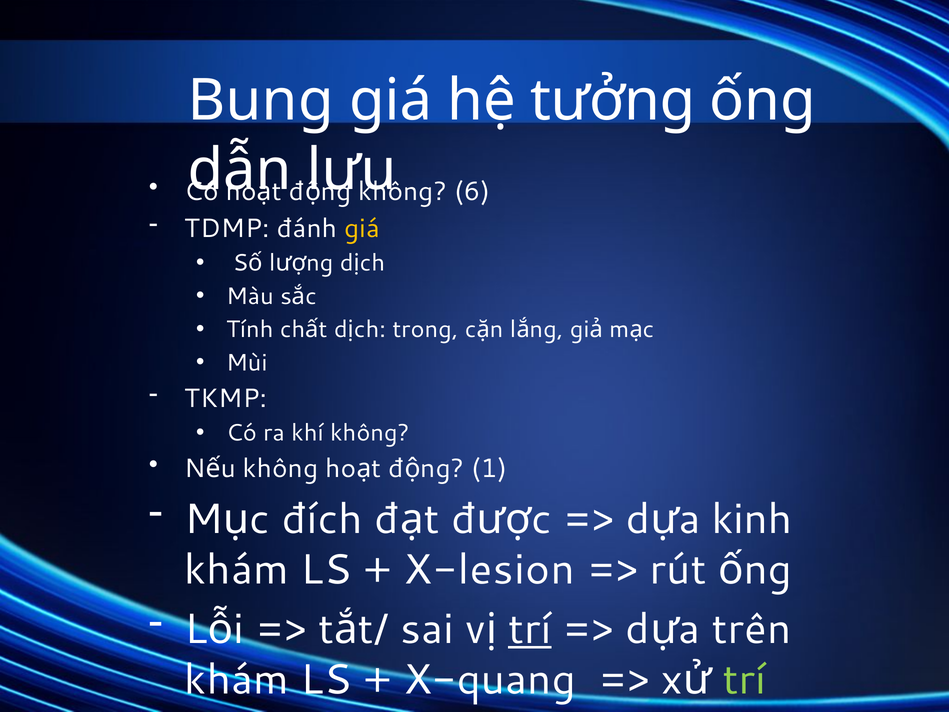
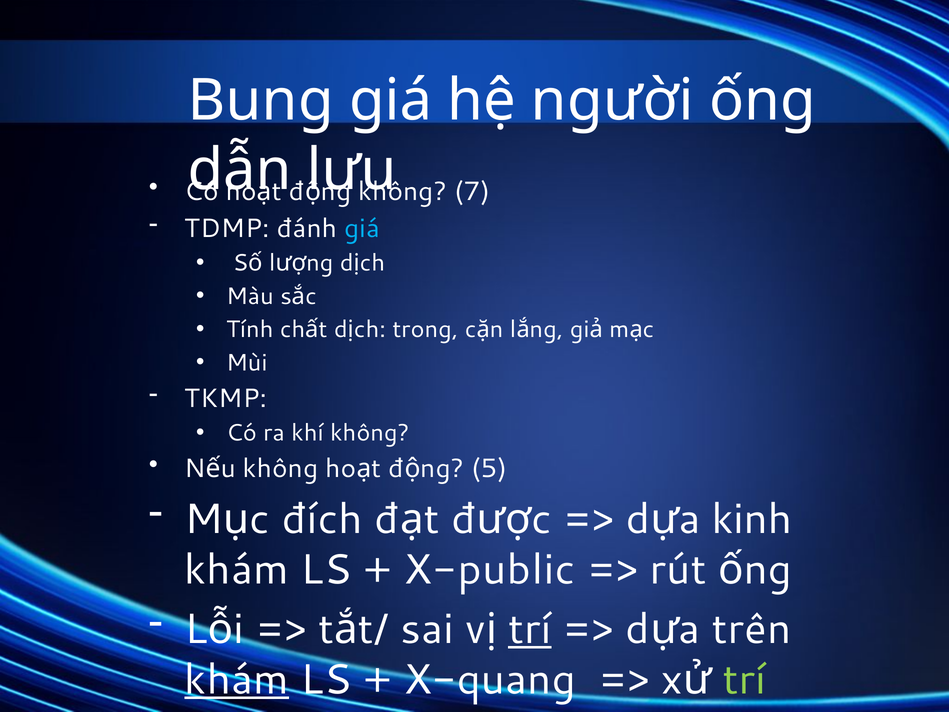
tưởng: tưởng -> người
6: 6 -> 7
giá at (362, 228) colour: yellow -> light blue
1: 1 -> 5
X-lesion: X-lesion -> X-public
khám at (237, 680) underline: none -> present
